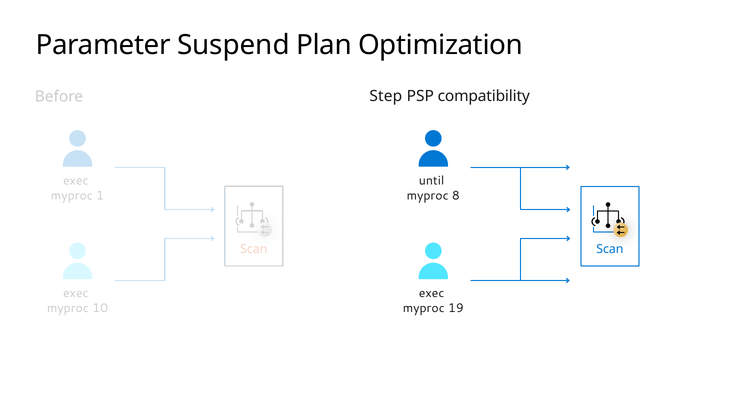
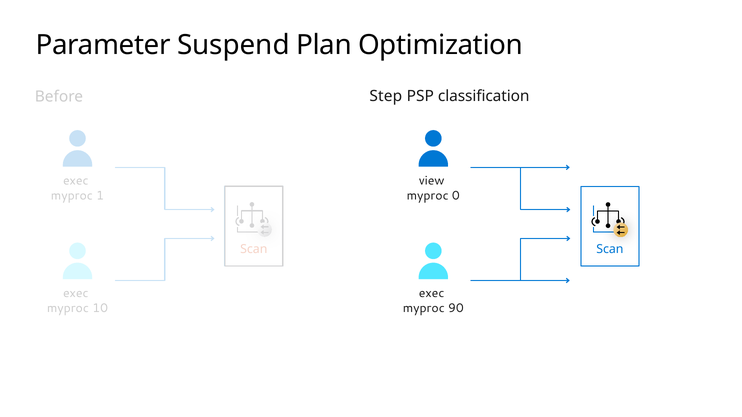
compatibility: compatibility -> classification
until: until -> view
8: 8 -> 0
19: 19 -> 90
